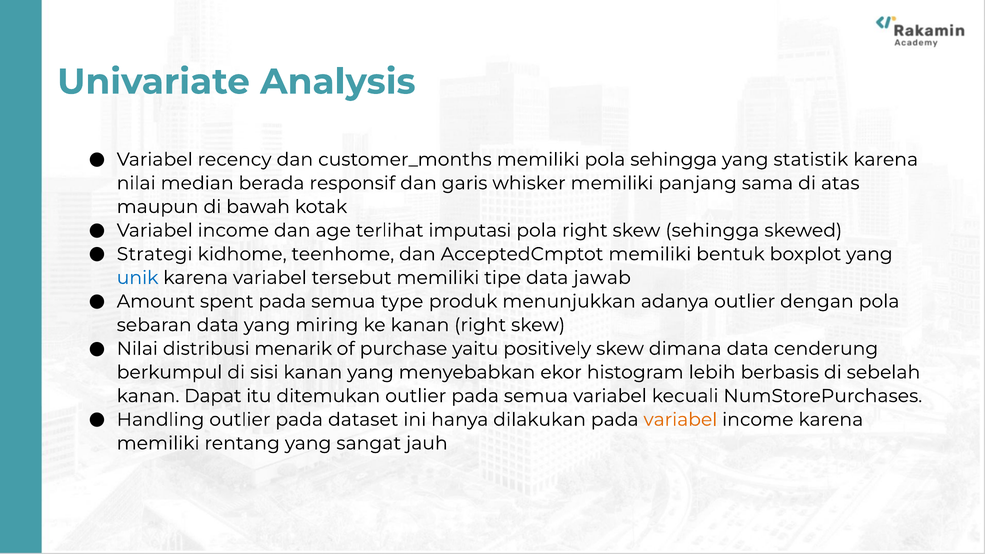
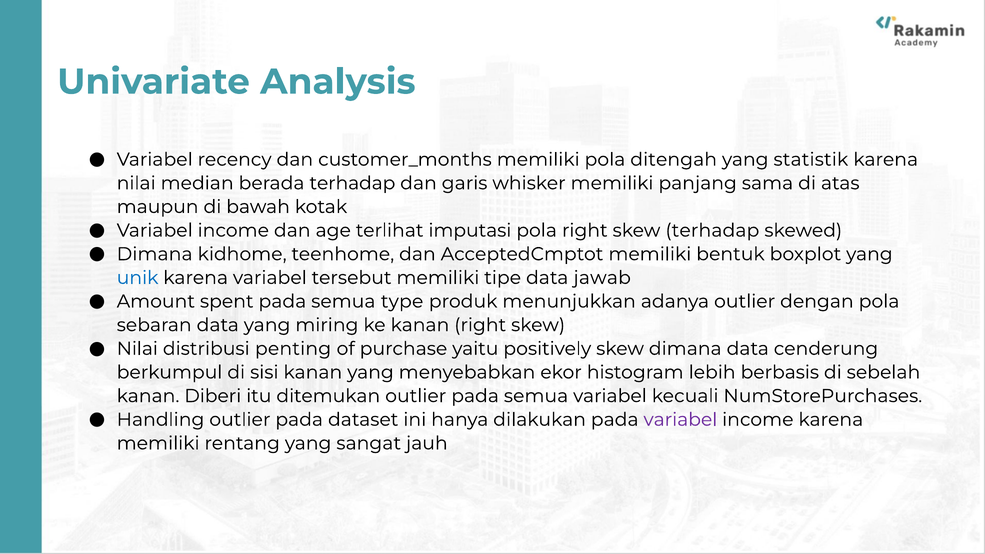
pola sehingga: sehingga -> ditengah
berada responsif: responsif -> terhadap
skew sehingga: sehingga -> terhadap
Strategi at (155, 254): Strategi -> Dimana
menarik: menarik -> penting
Dapat: Dapat -> Diberi
variabel at (680, 420) colour: orange -> purple
